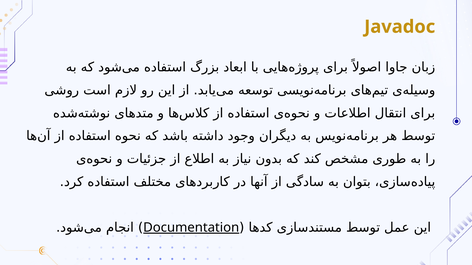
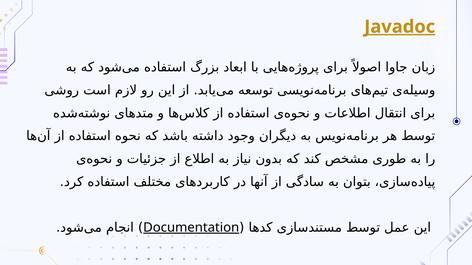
Javadoc underline: none -> present
